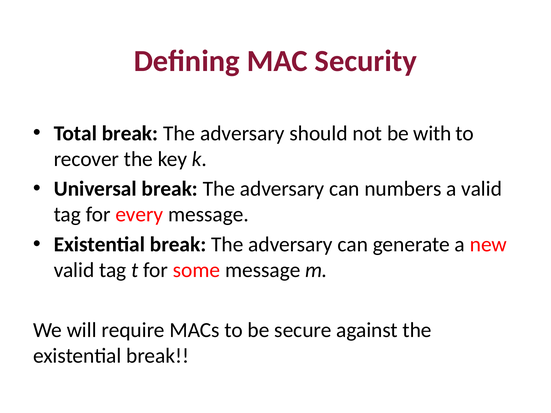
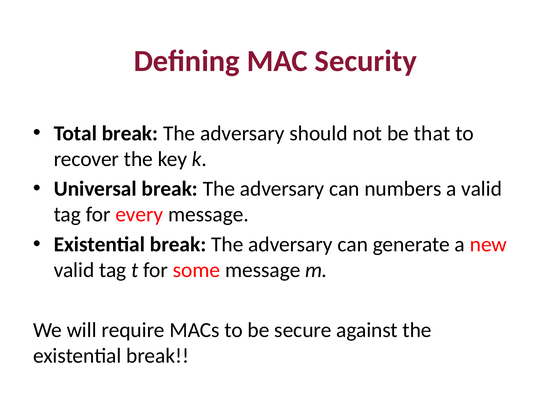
with: with -> that
